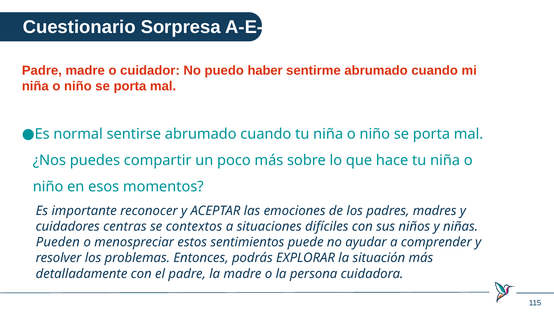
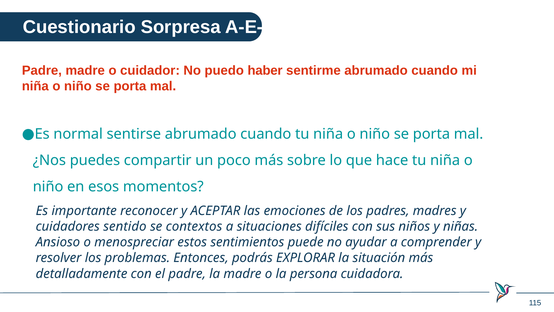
centras: centras -> sentido
Pueden: Pueden -> Ansioso
